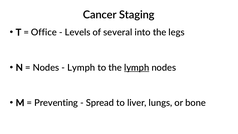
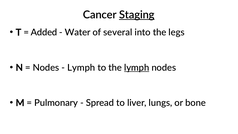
Staging underline: none -> present
Office: Office -> Added
Levels: Levels -> Water
Preventing: Preventing -> Pulmonary
